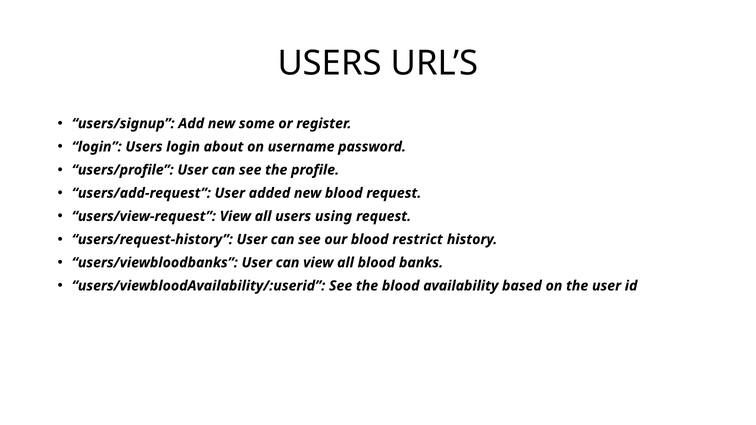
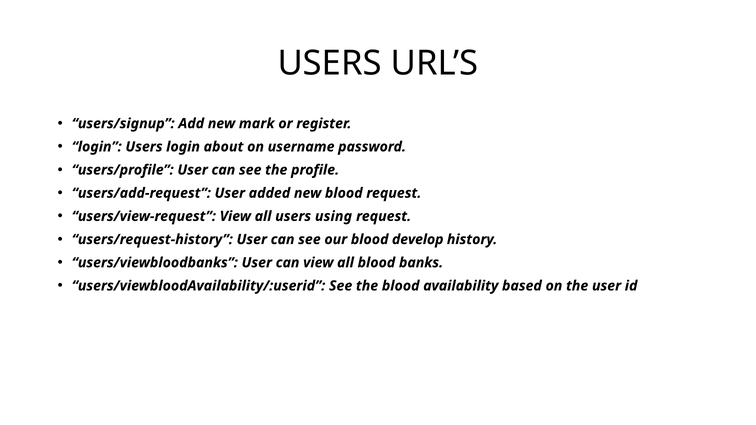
some: some -> mark
restrict: restrict -> develop
